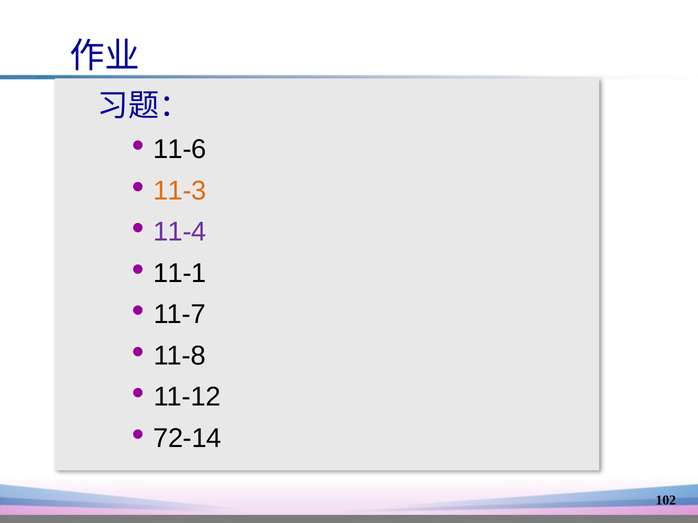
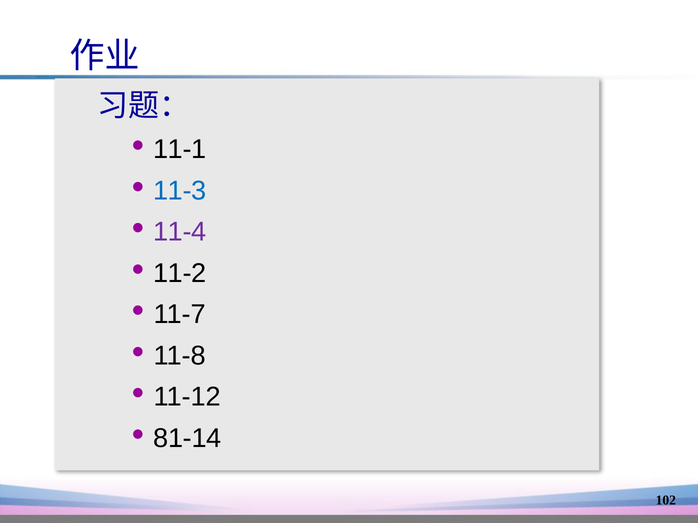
11-6: 11-6 -> 11-1
11-3 colour: orange -> blue
11-1: 11-1 -> 11-2
72-14: 72-14 -> 81-14
